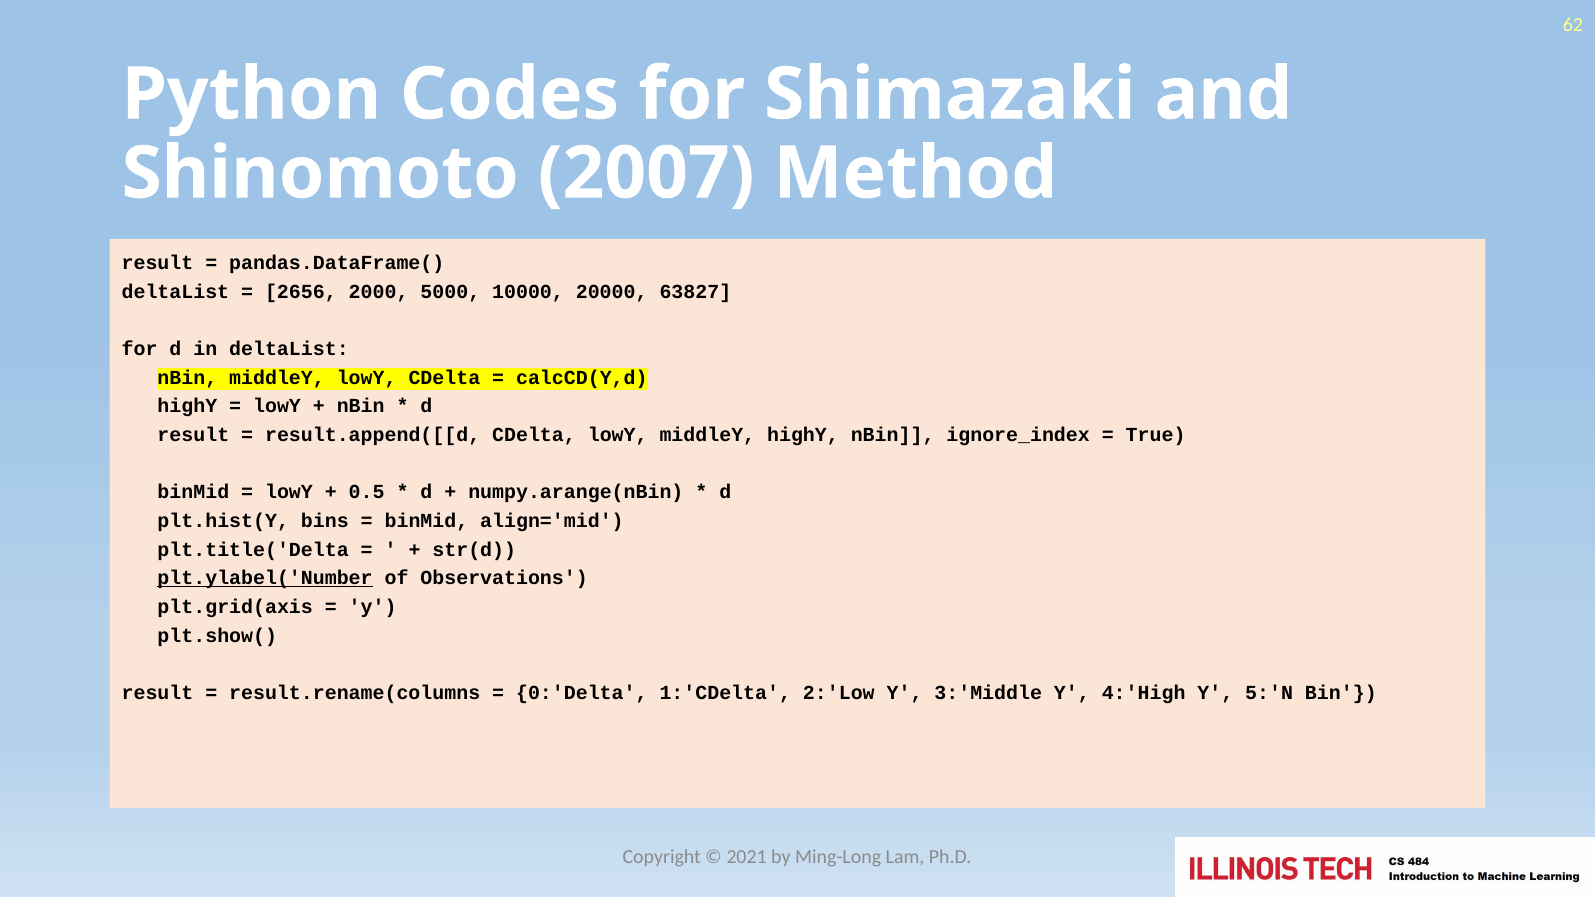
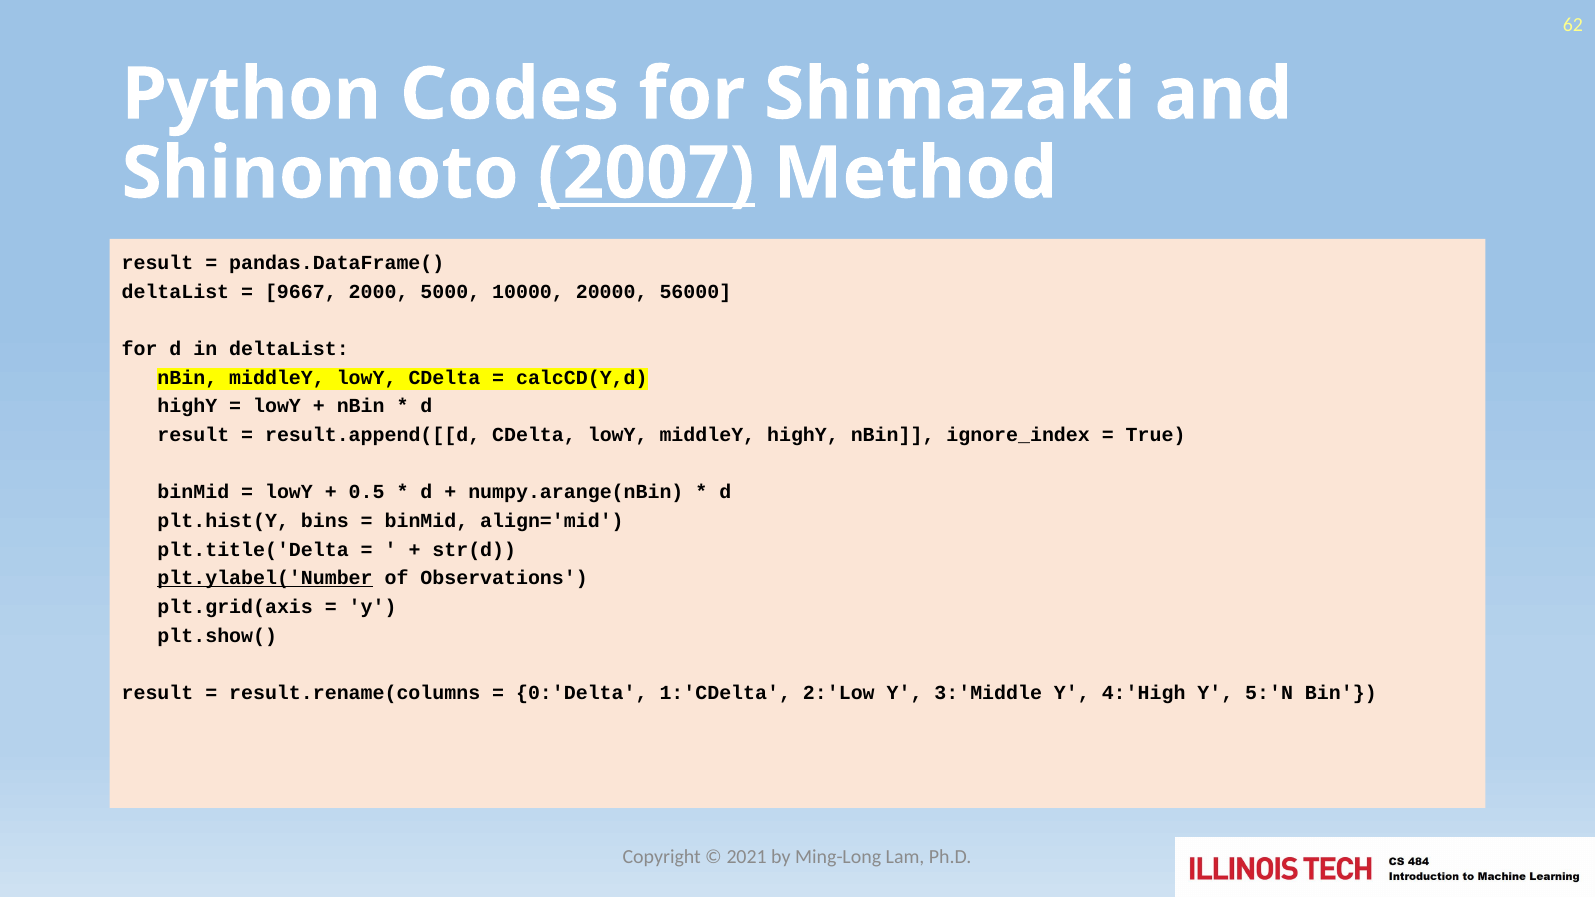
2007 underline: none -> present
2656: 2656 -> 9667
63827: 63827 -> 56000
